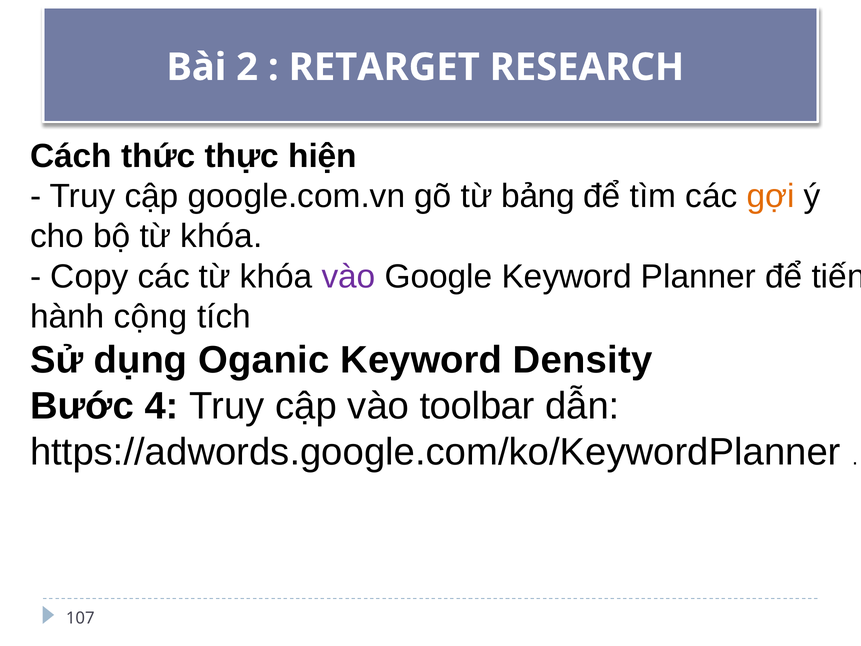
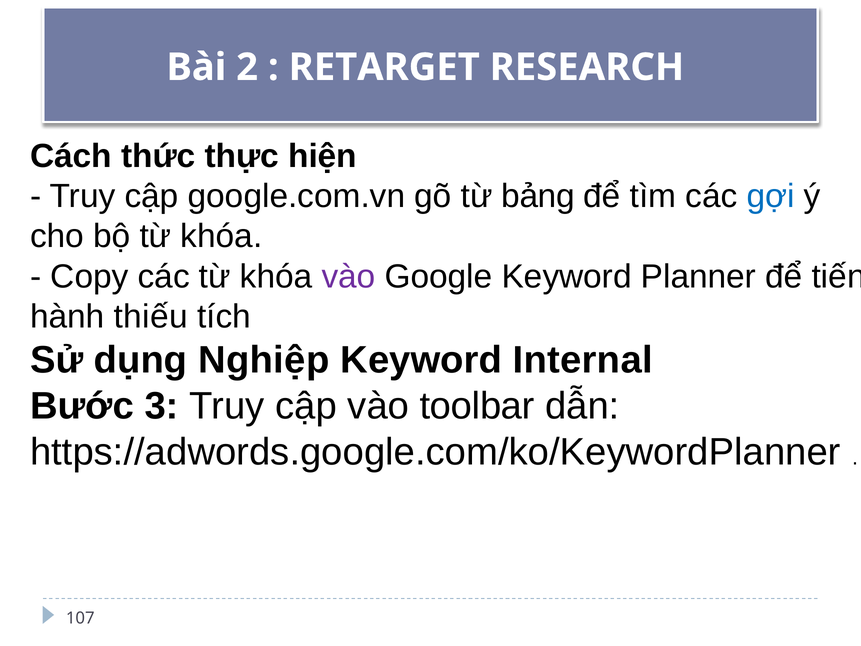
gợi colour: orange -> blue
cộng: cộng -> thiếu
Oganic: Oganic -> Nghiệp
Density: Density -> Internal
4: 4 -> 3
